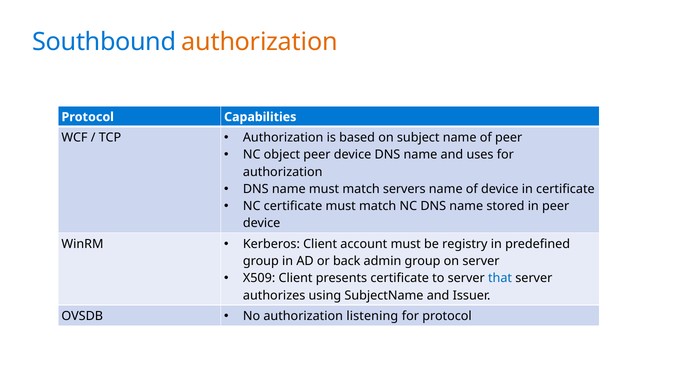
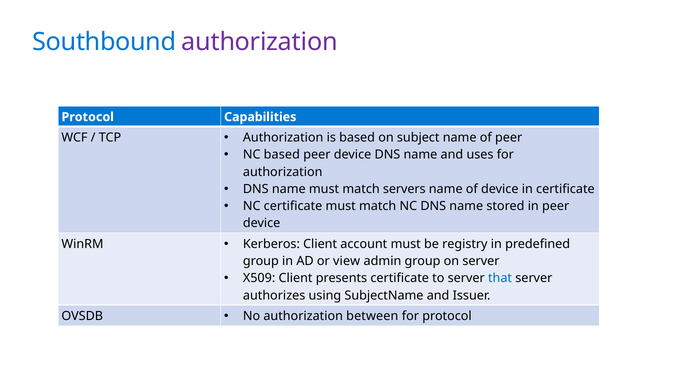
authorization at (260, 42) colour: orange -> purple
NC object: object -> based
back: back -> view
listening: listening -> between
